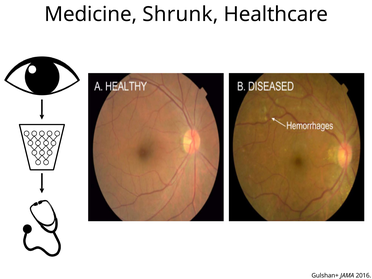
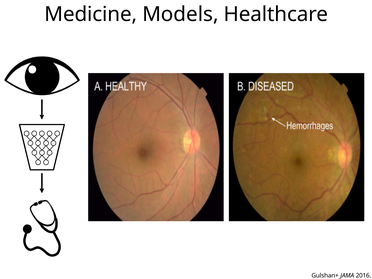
Shrunk: Shrunk -> Models
